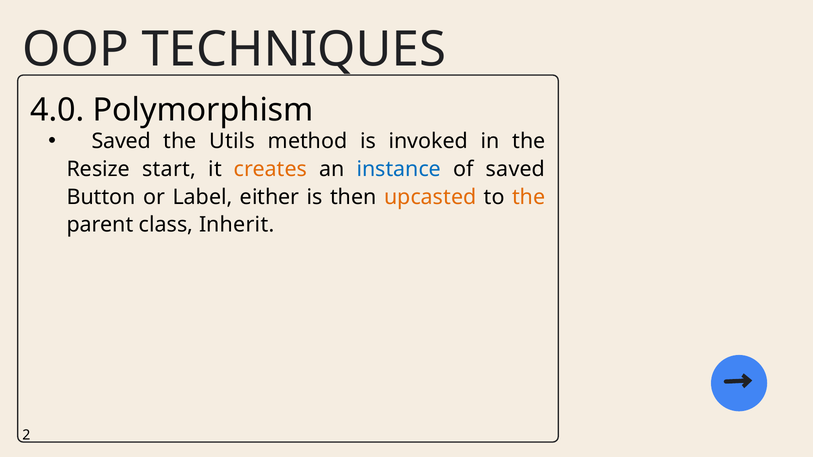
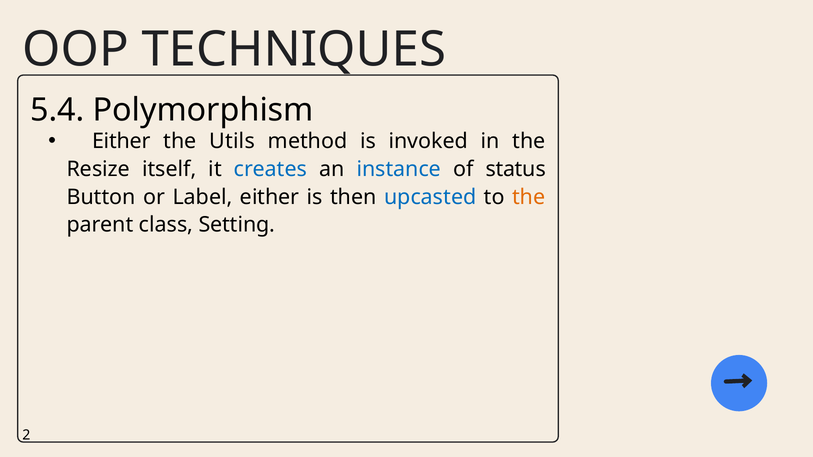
4.0: 4.0 -> 5.4
Saved at (121, 141): Saved -> Either
start: start -> itself
creates colour: orange -> blue
of saved: saved -> status
upcasted colour: orange -> blue
Inherit: Inherit -> Setting
